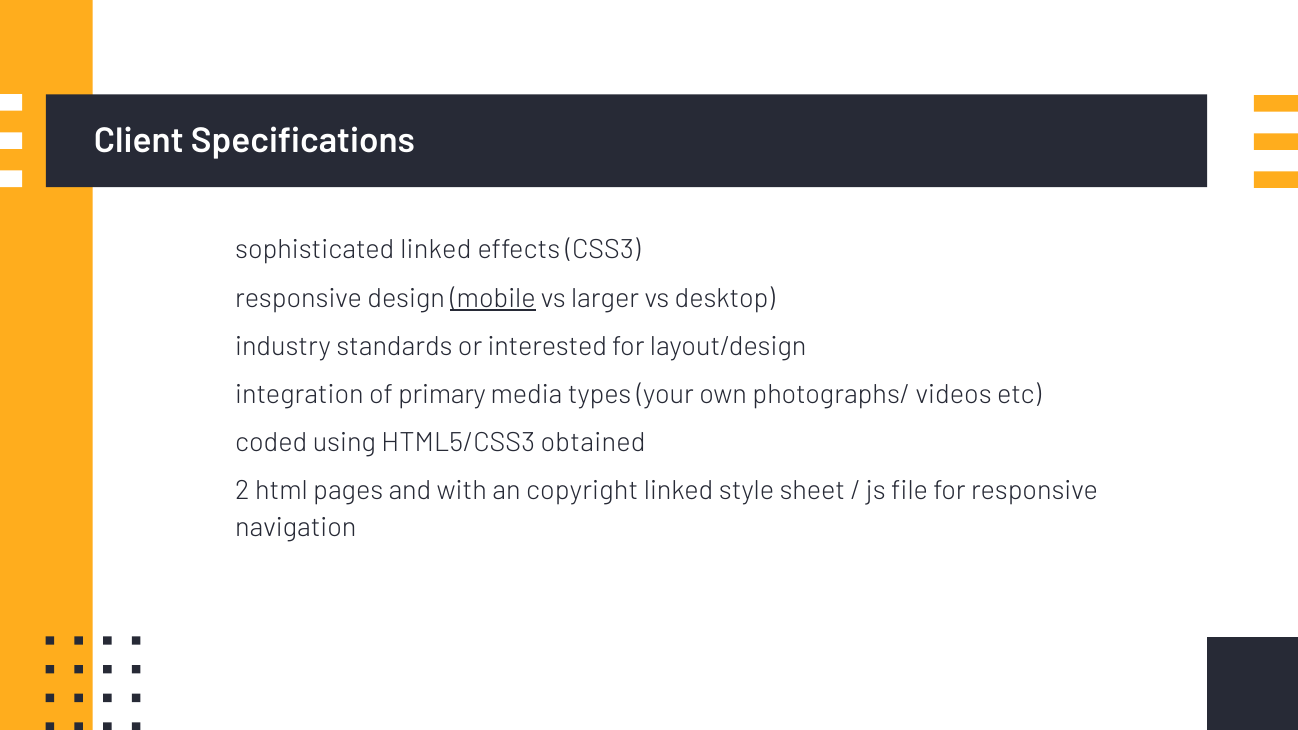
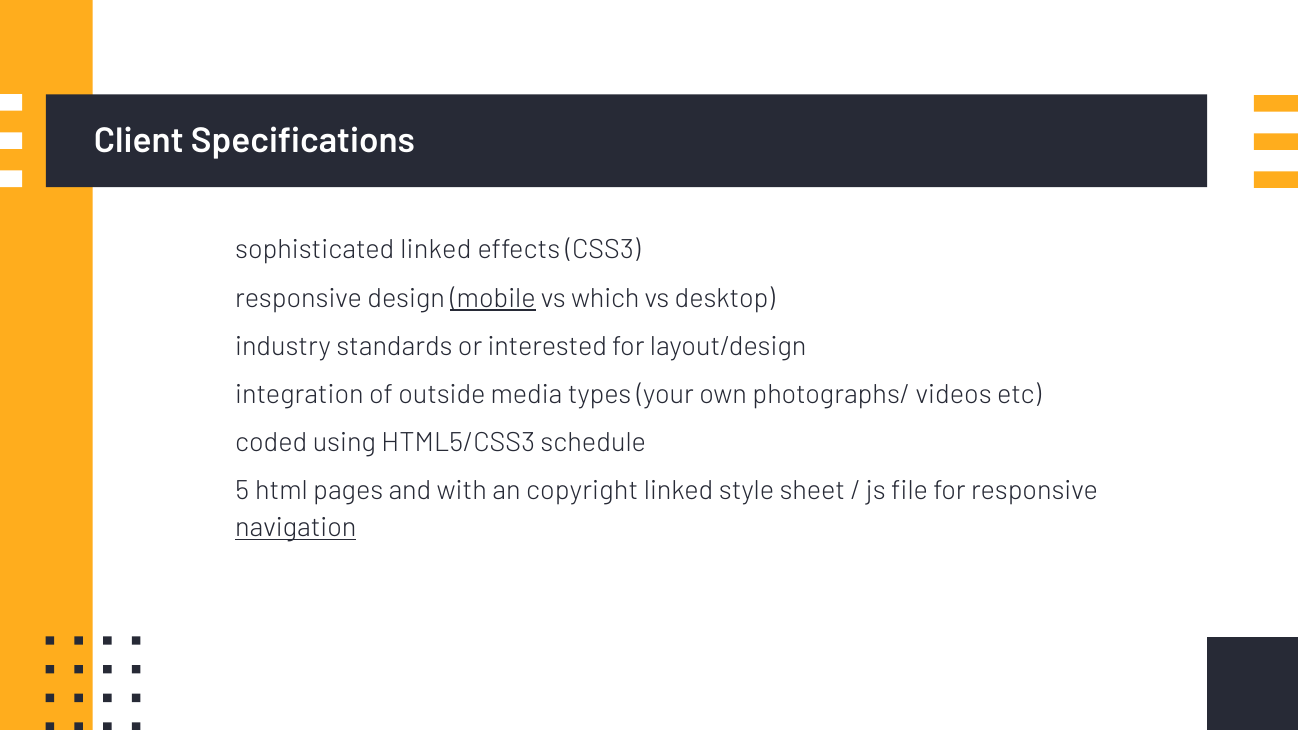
larger: larger -> which
primary: primary -> outside
obtained: obtained -> schedule
2: 2 -> 5
navigation underline: none -> present
